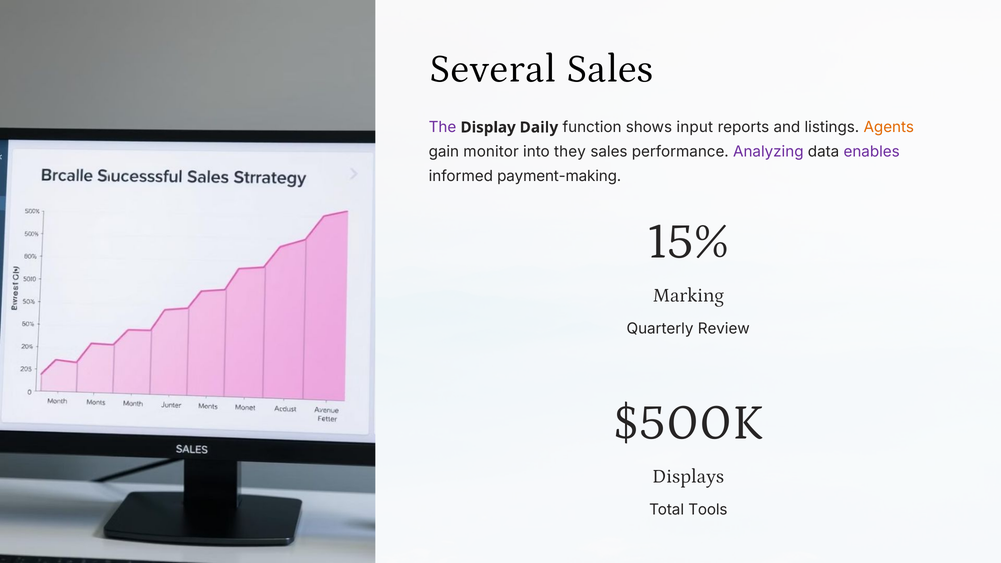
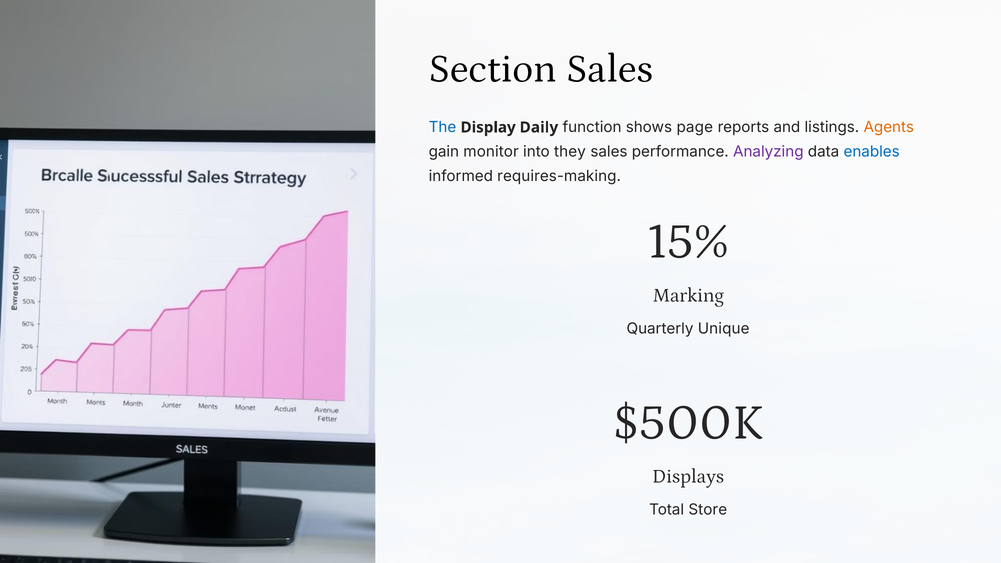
Several: Several -> Section
The colour: purple -> blue
input: input -> page
enables colour: purple -> blue
payment-making: payment-making -> requires-making
Review: Review -> Unique
Tools: Tools -> Store
